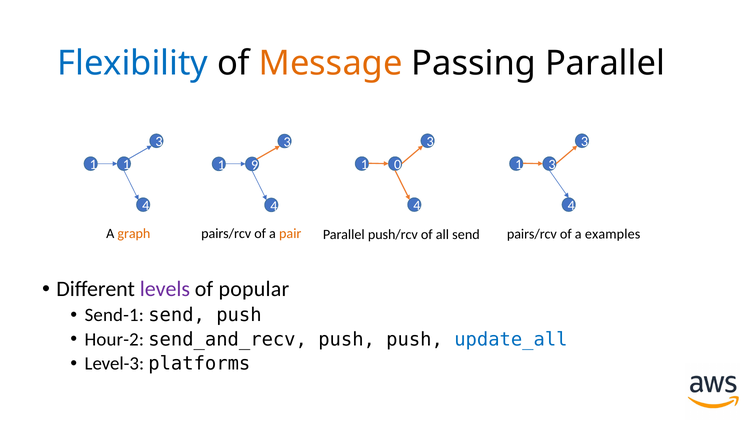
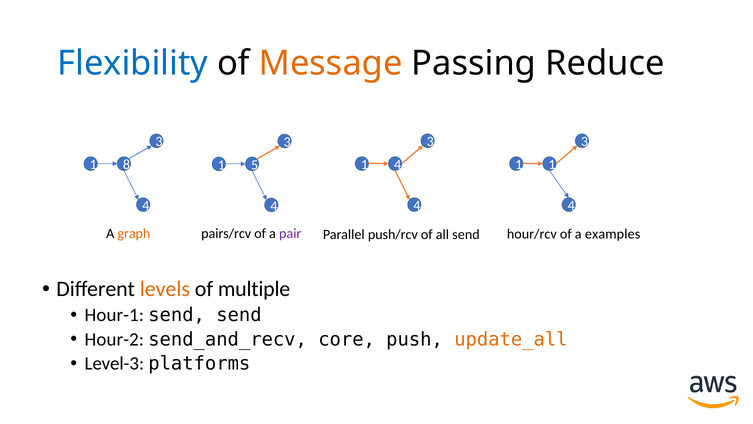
Passing Parallel: Parallel -> Reduce
1 1: 1 -> 8
1 0: 0 -> 4
3 at (552, 164): 3 -> 1
9: 9 -> 5
pair colour: orange -> purple
pairs/rcv at (532, 234): pairs/rcv -> hour/rcv
levels colour: purple -> orange
popular: popular -> multiple
Send-1: Send-1 -> Hour-1
send push: push -> send
send_and_recv push: push -> core
update_all colour: blue -> orange
